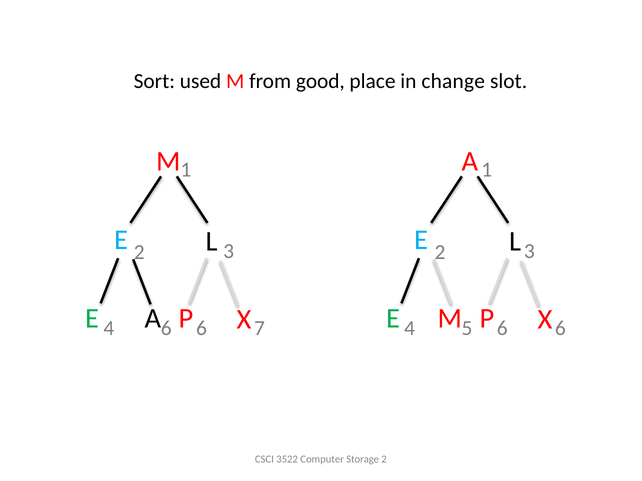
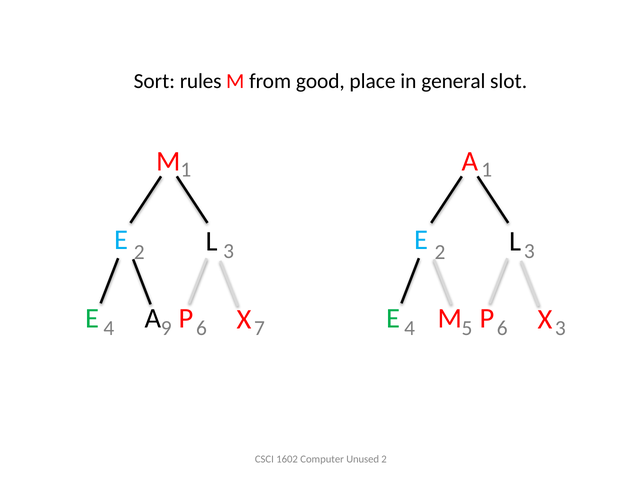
used: used -> rules
change: change -> general
4 6: 6 -> 9
5 6: 6 -> 3
3522: 3522 -> 1602
Storage: Storage -> Unused
